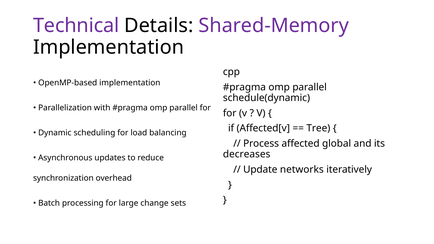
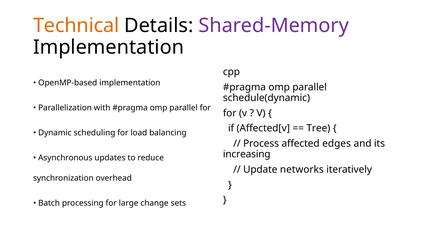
Technical colour: purple -> orange
global: global -> edges
decreases: decreases -> increasing
